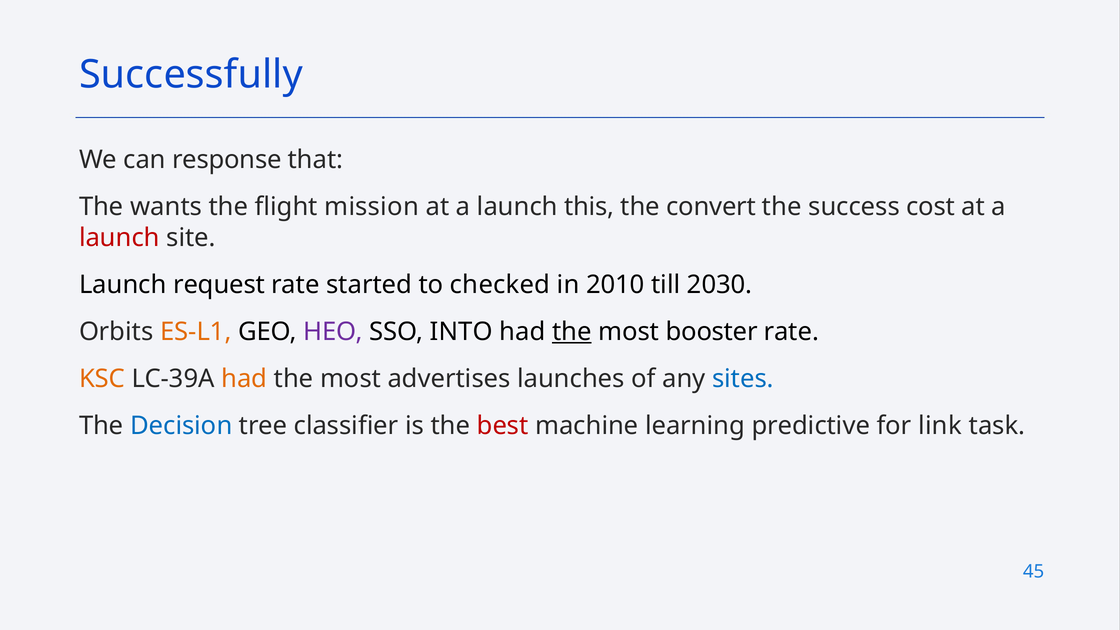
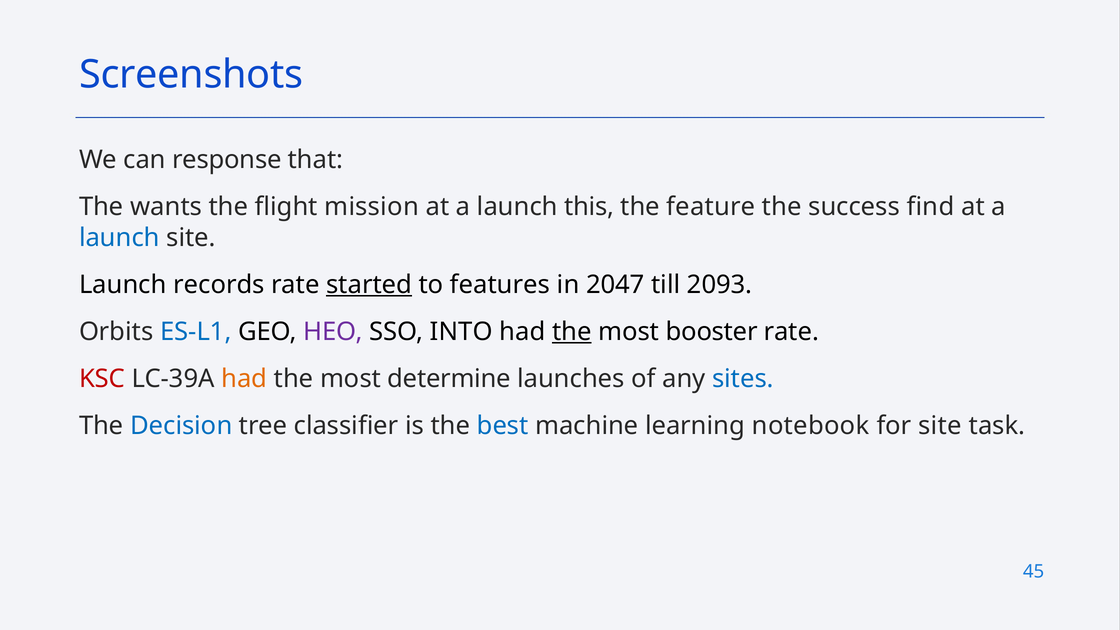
Successfully: Successfully -> Screenshots
convert: convert -> feature
cost: cost -> find
launch at (119, 238) colour: red -> blue
request: request -> records
started underline: none -> present
checked: checked -> features
2010: 2010 -> 2047
2030: 2030 -> 2093
ES-L1 colour: orange -> blue
KSC colour: orange -> red
advertises: advertises -> determine
best colour: red -> blue
predictive: predictive -> notebook
for link: link -> site
